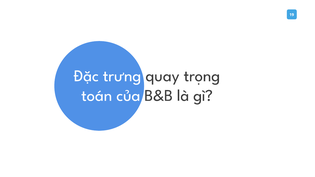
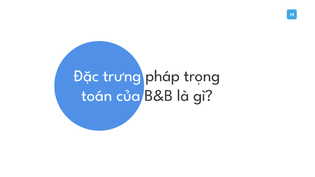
quay: quay -> pháp
